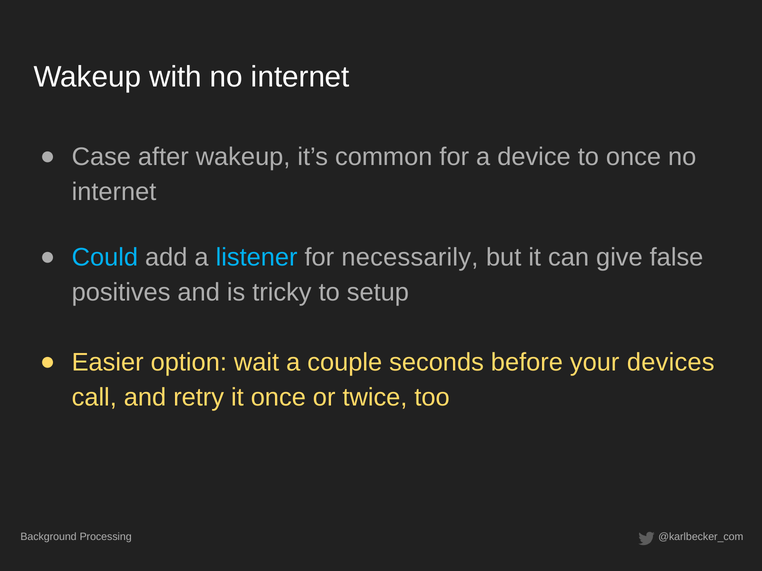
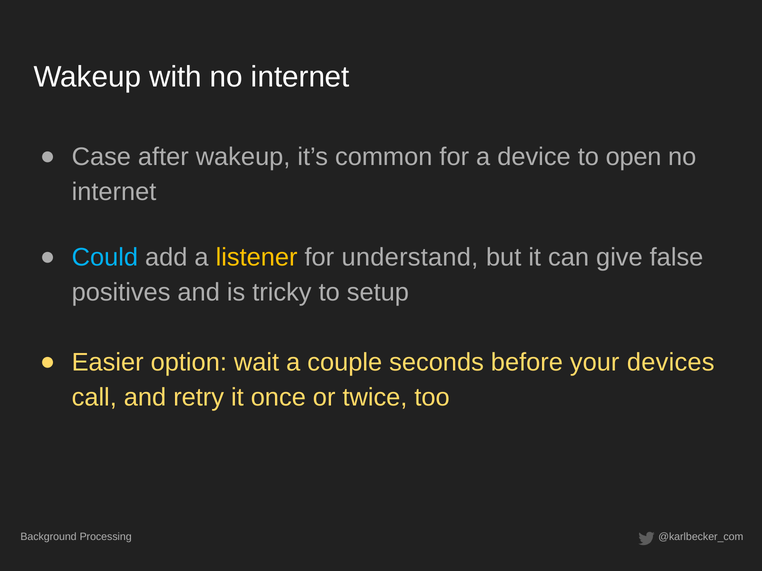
to once: once -> open
listener colour: light blue -> yellow
necessarily: necessarily -> understand
